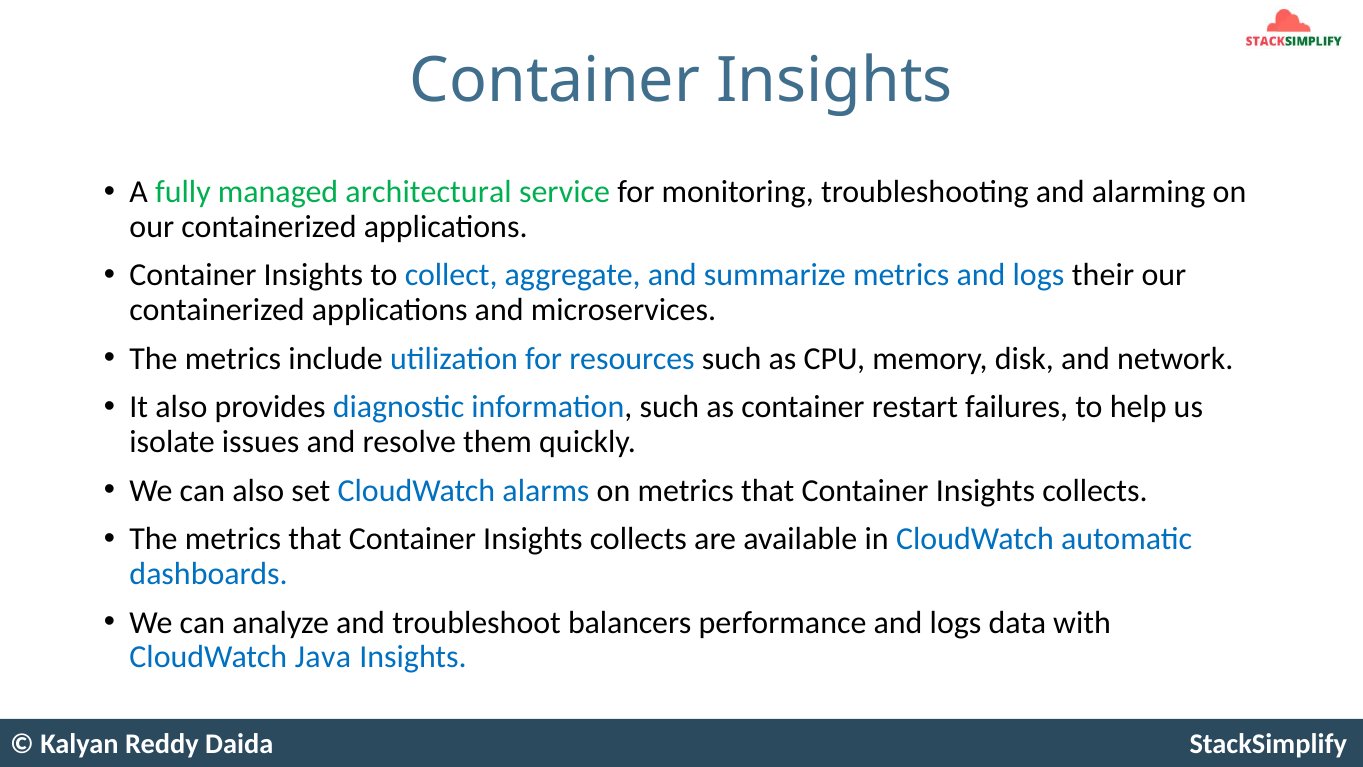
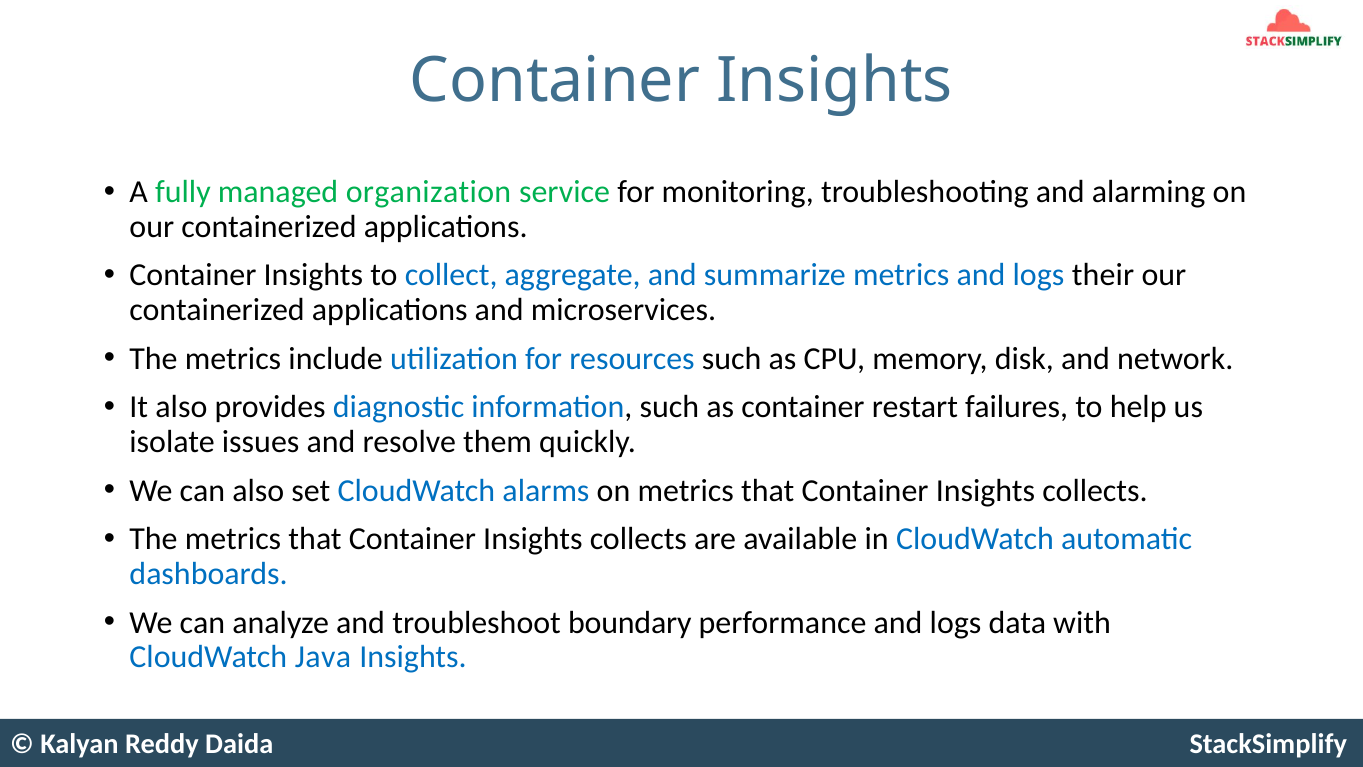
architectural: architectural -> organization
balancers: balancers -> boundary
